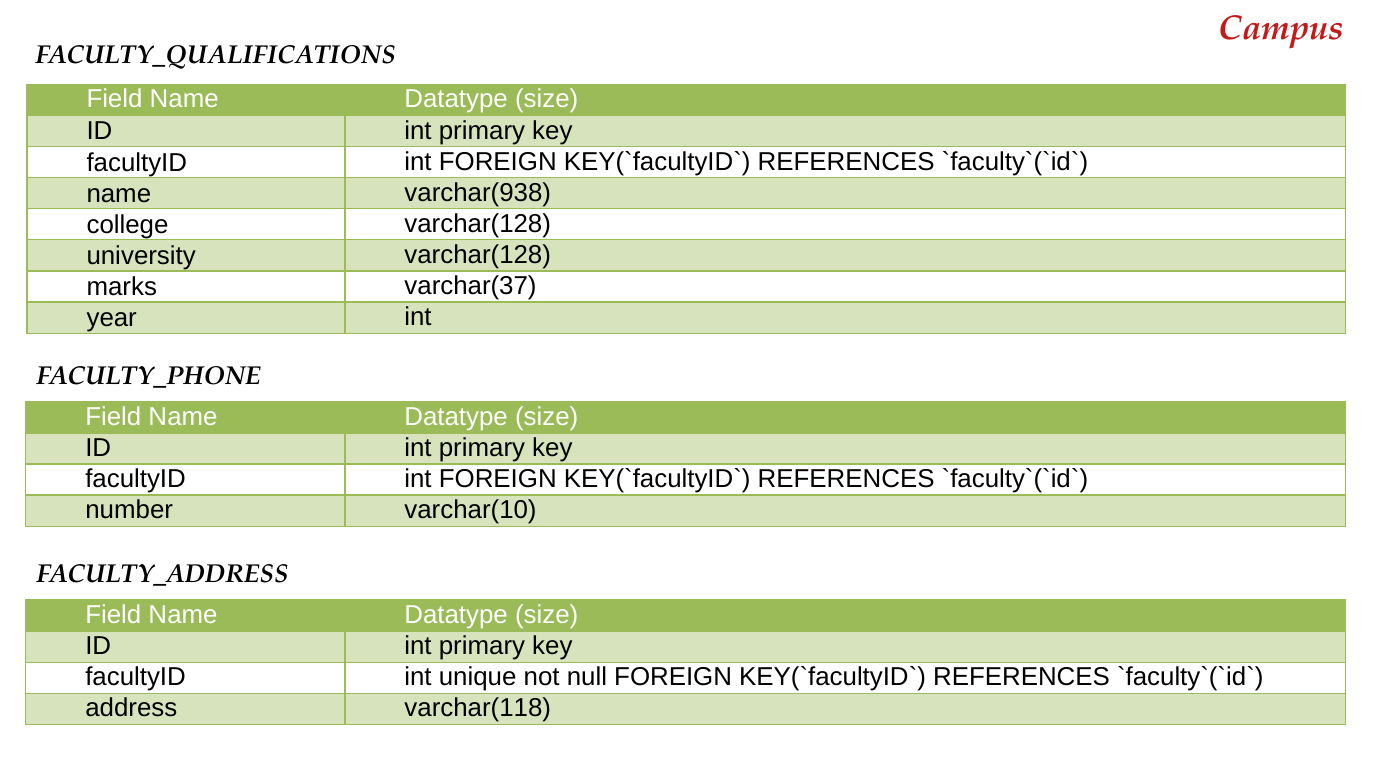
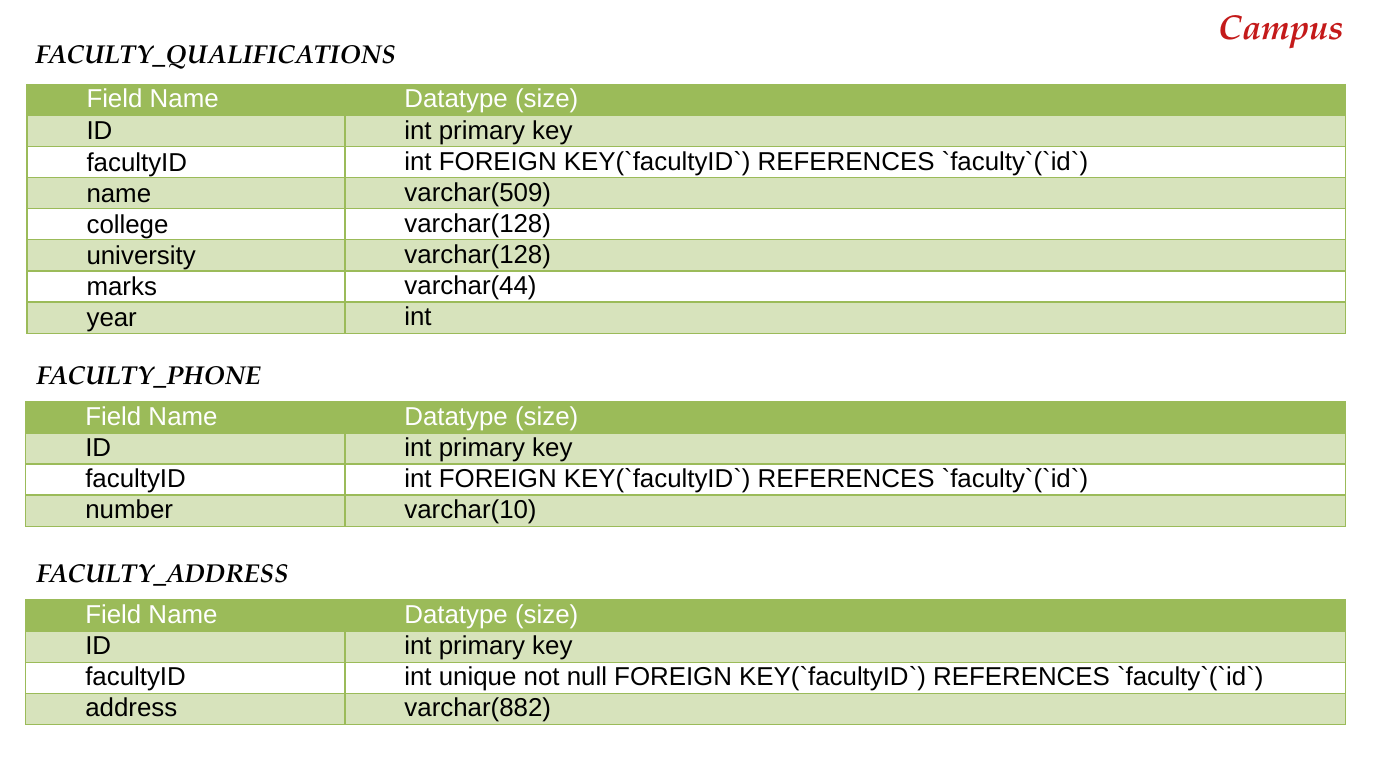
varchar(938: varchar(938 -> varchar(509
varchar(37: varchar(37 -> varchar(44
varchar(118: varchar(118 -> varchar(882
